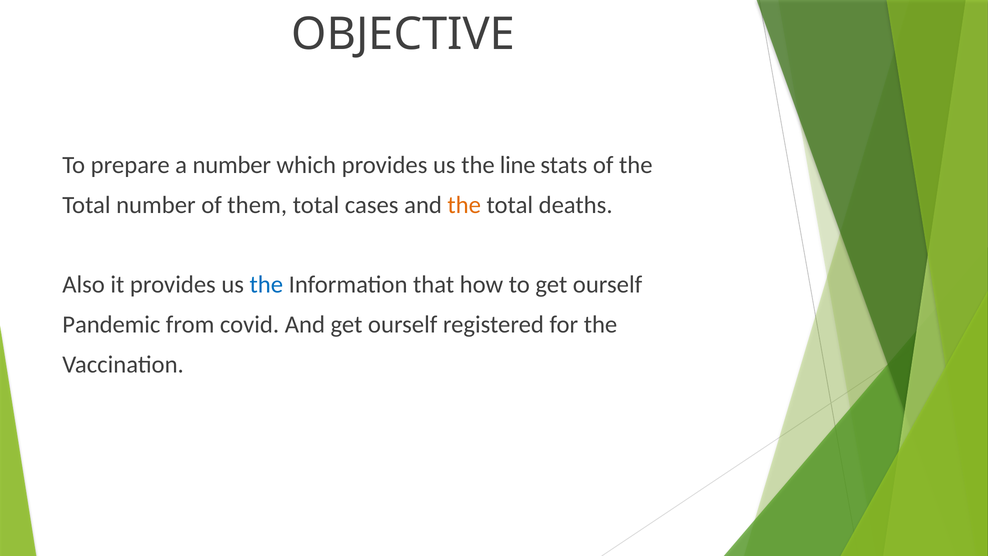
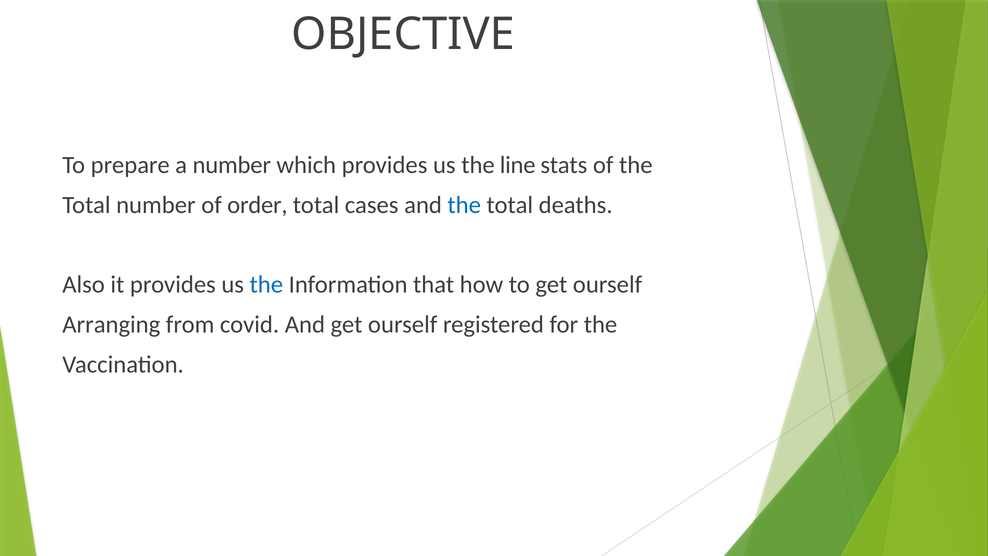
them: them -> order
the at (464, 205) colour: orange -> blue
Pandemic: Pandemic -> Arranging
